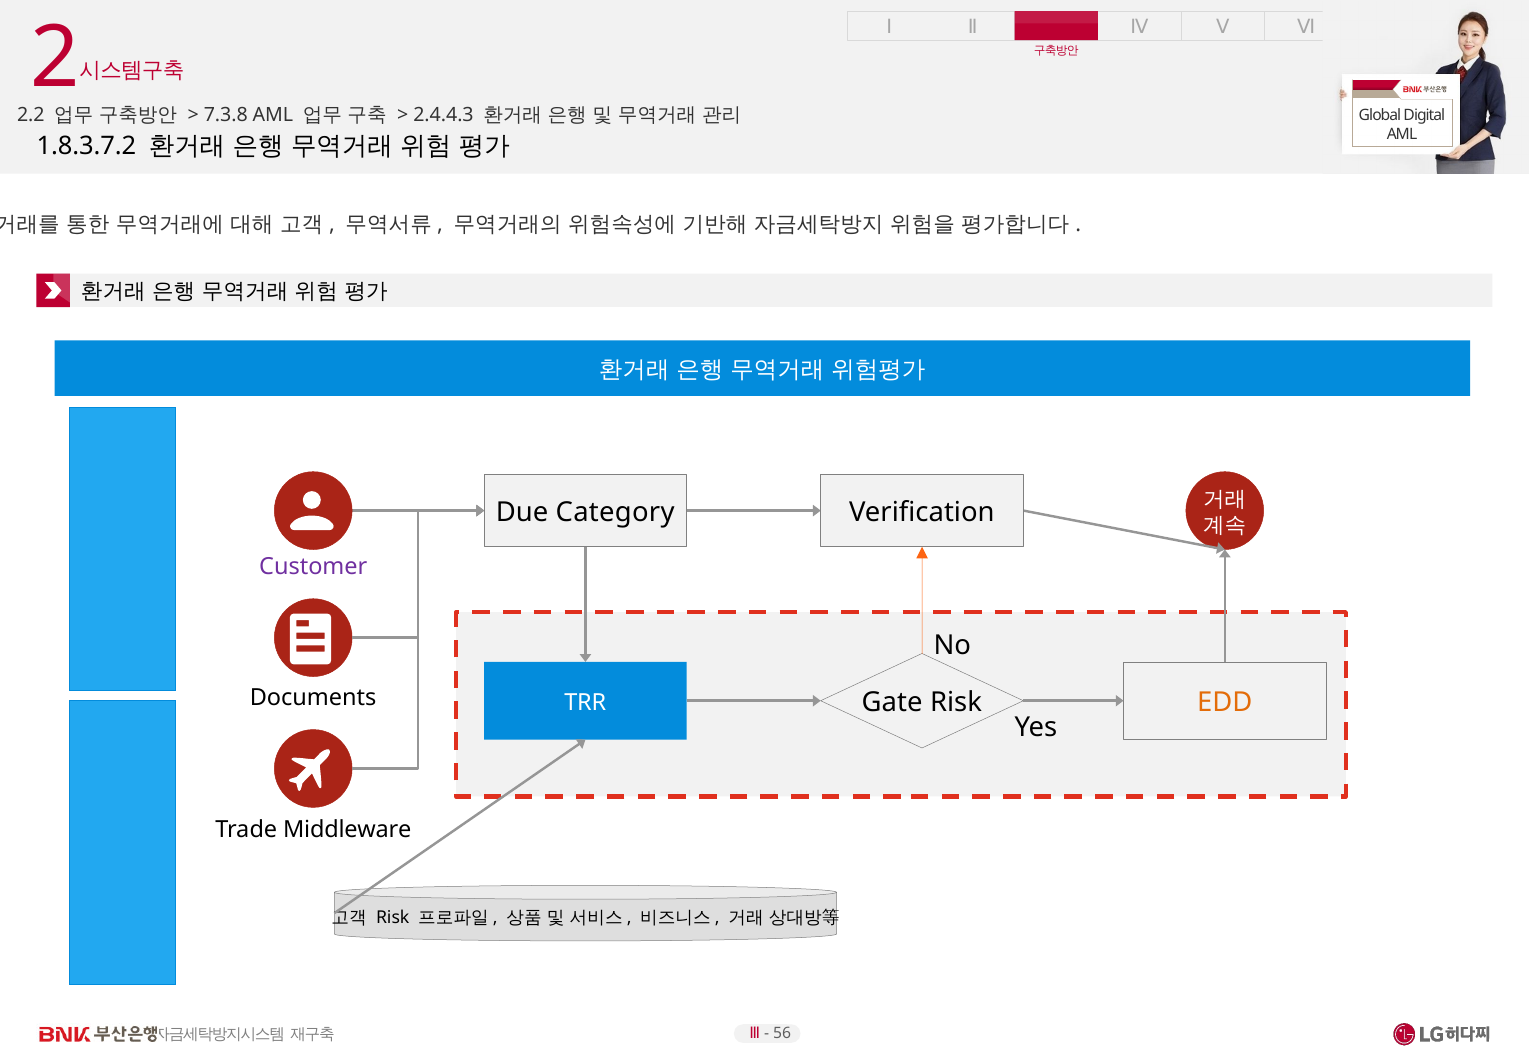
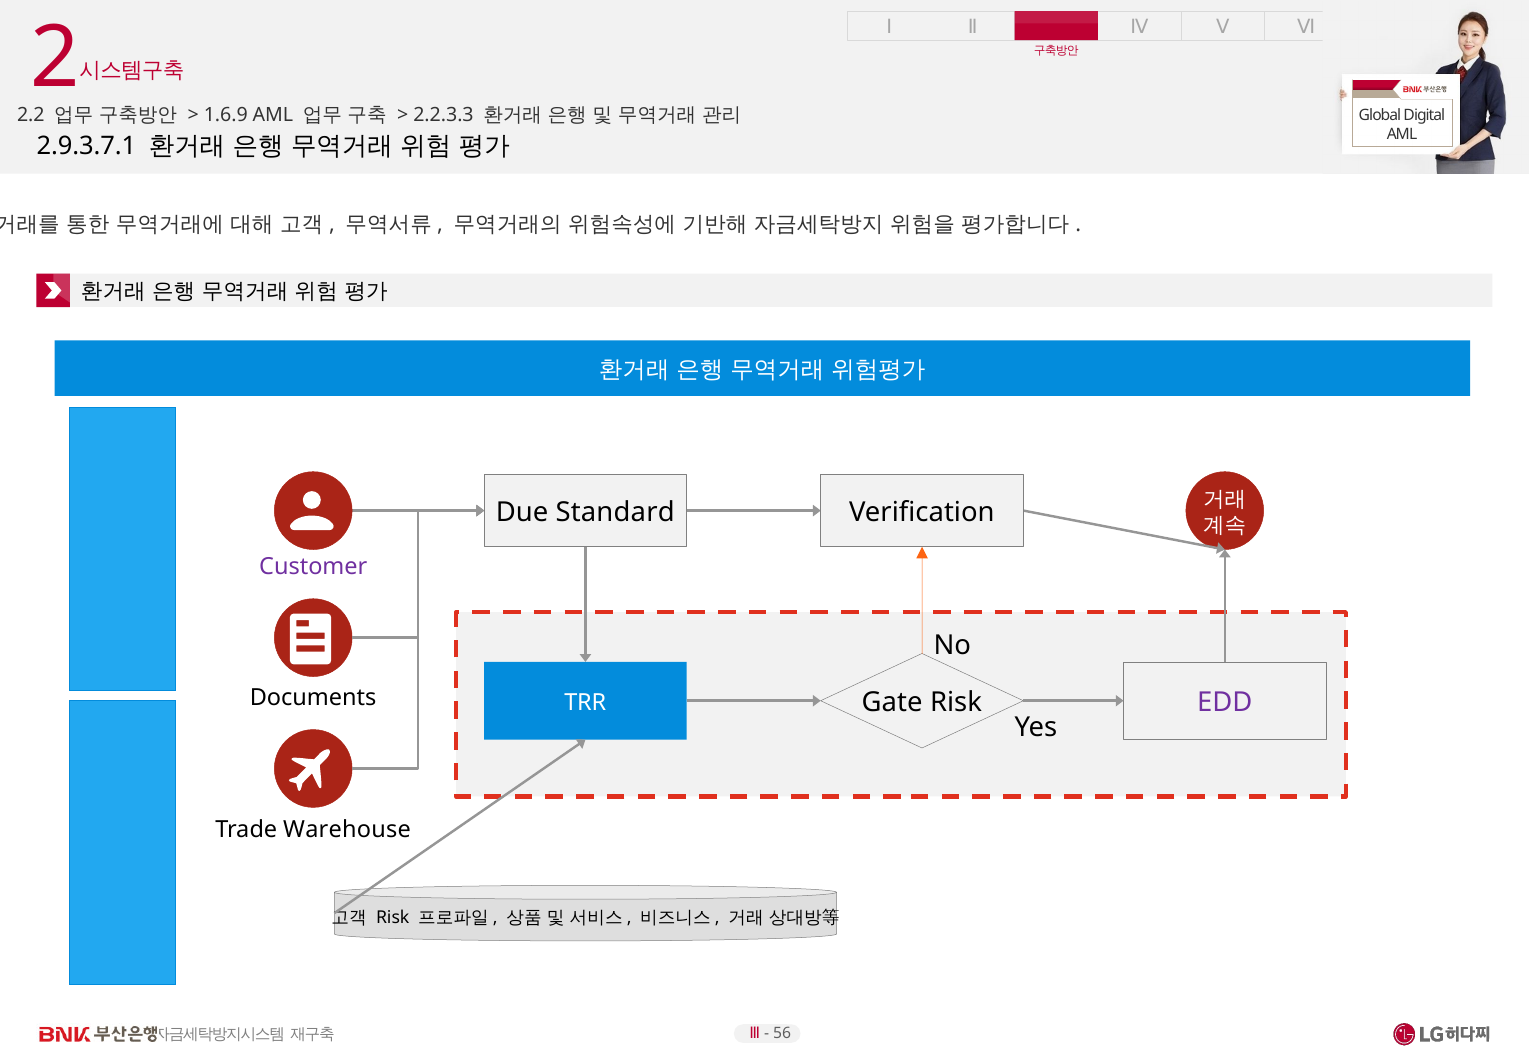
7.3.8: 7.3.8 -> 1.6.9
2.4.4.3: 2.4.4.3 -> 2.2.3.3
1.8.3.7.2: 1.8.3.7.2 -> 2.9.3.7.1
Category: Category -> Standard
EDD colour: orange -> purple
Middleware: Middleware -> Warehouse
